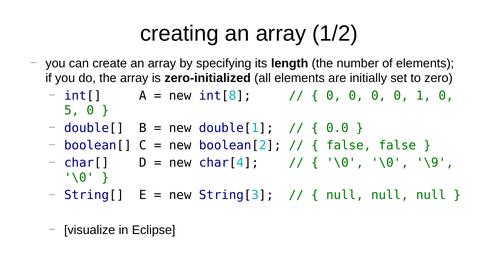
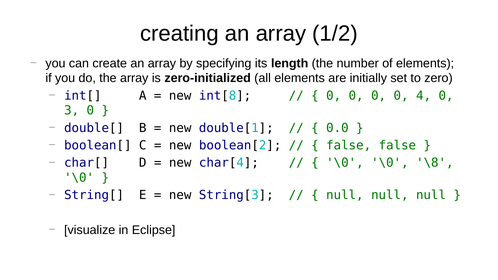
1: 1 -> 4
5: 5 -> 3
\9: \9 -> \8
